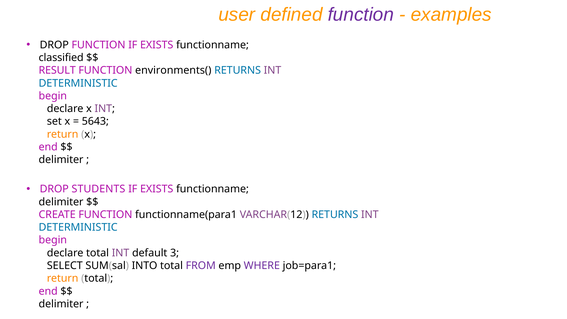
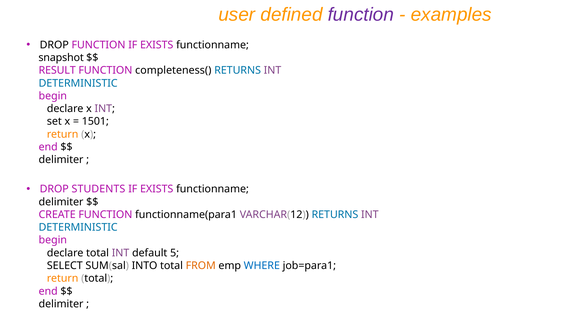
classified: classified -> snapshot
environments(: environments( -> completeness(
5643: 5643 -> 1501
3: 3 -> 5
FROM colour: purple -> orange
WHERE colour: purple -> blue
